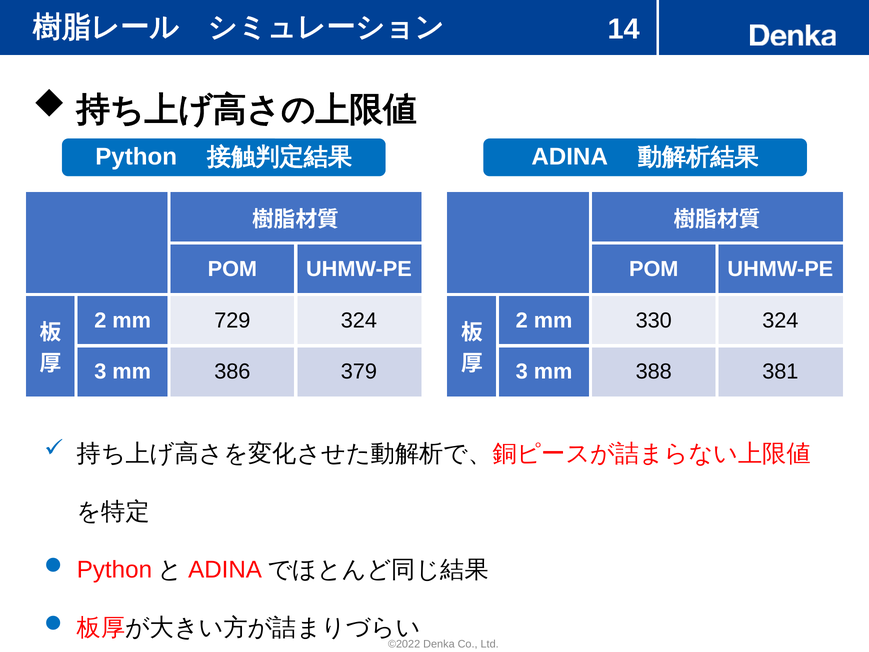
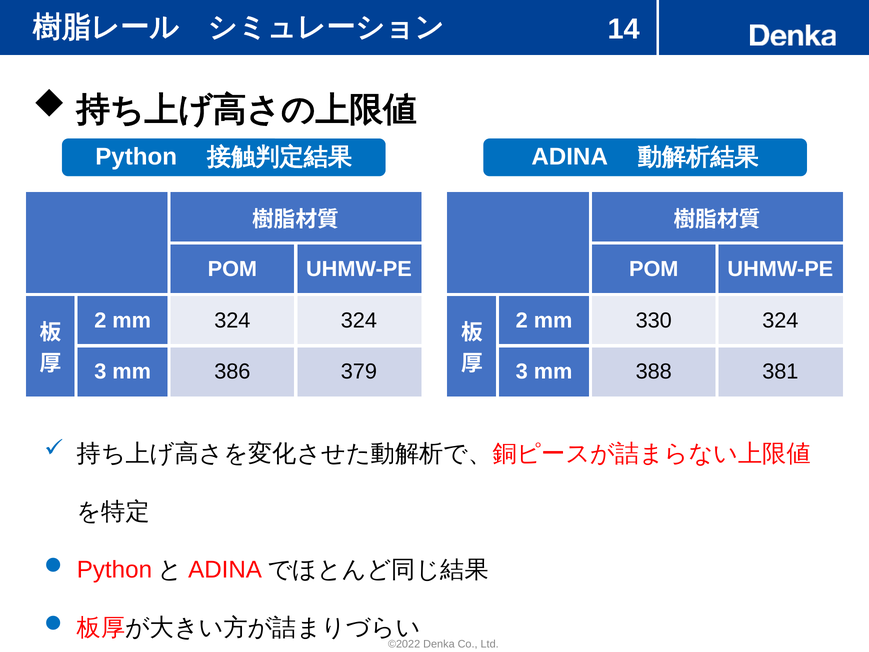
mm 729: 729 -> 324
